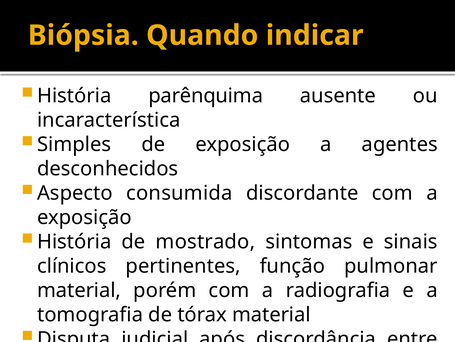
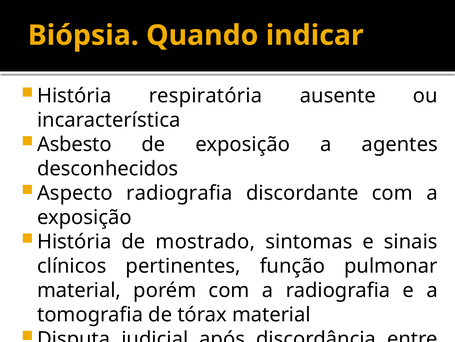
parênquima: parênquima -> respiratória
Simples: Simples -> Asbesto
Aspecto consumida: consumida -> radiografia
